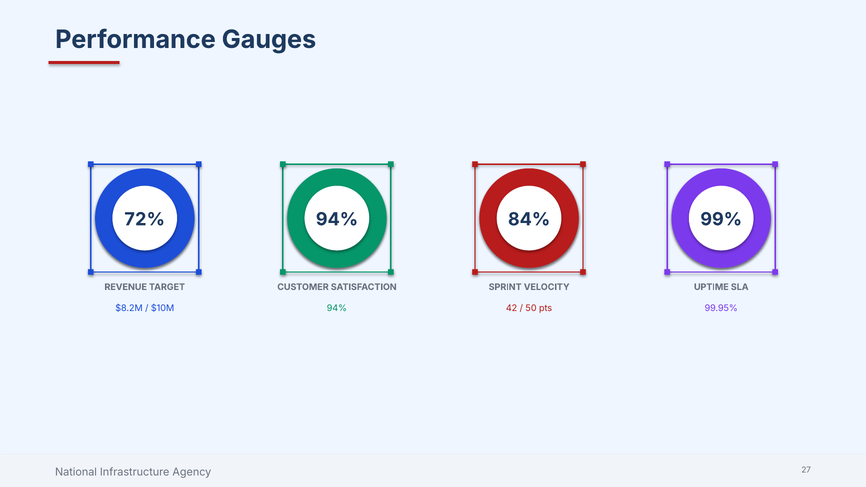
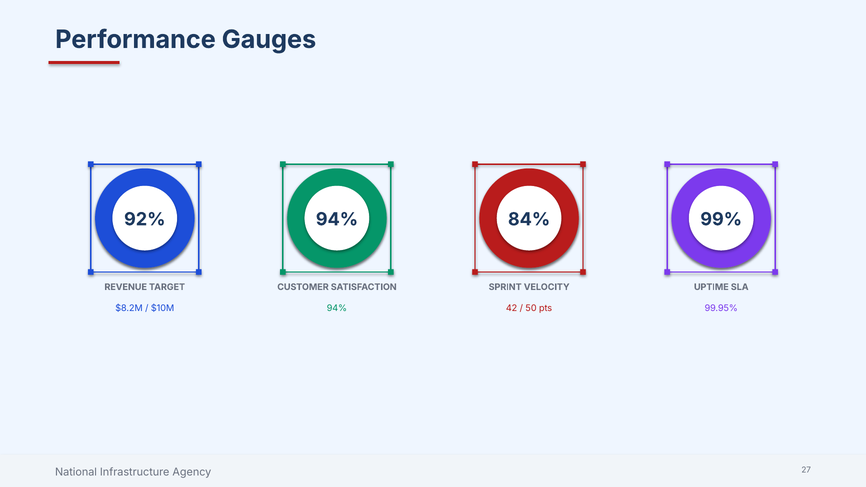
72%: 72% -> 92%
